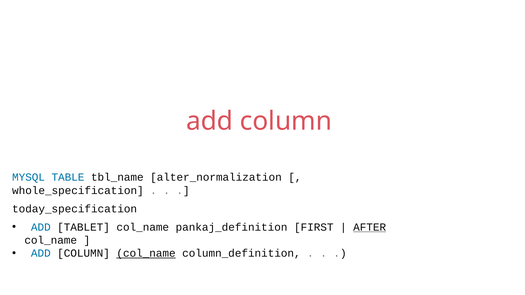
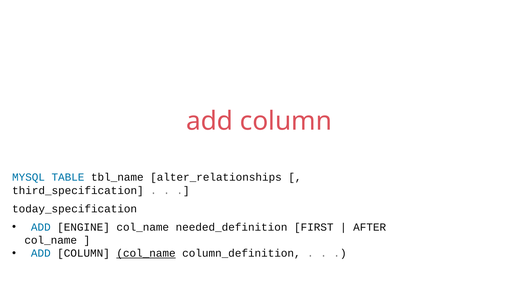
alter_normalization: alter_normalization -> alter_relationships
whole_specification: whole_specification -> third_specification
TABLET: TABLET -> ENGINE
pankaj_definition: pankaj_definition -> needed_definition
AFTER underline: present -> none
